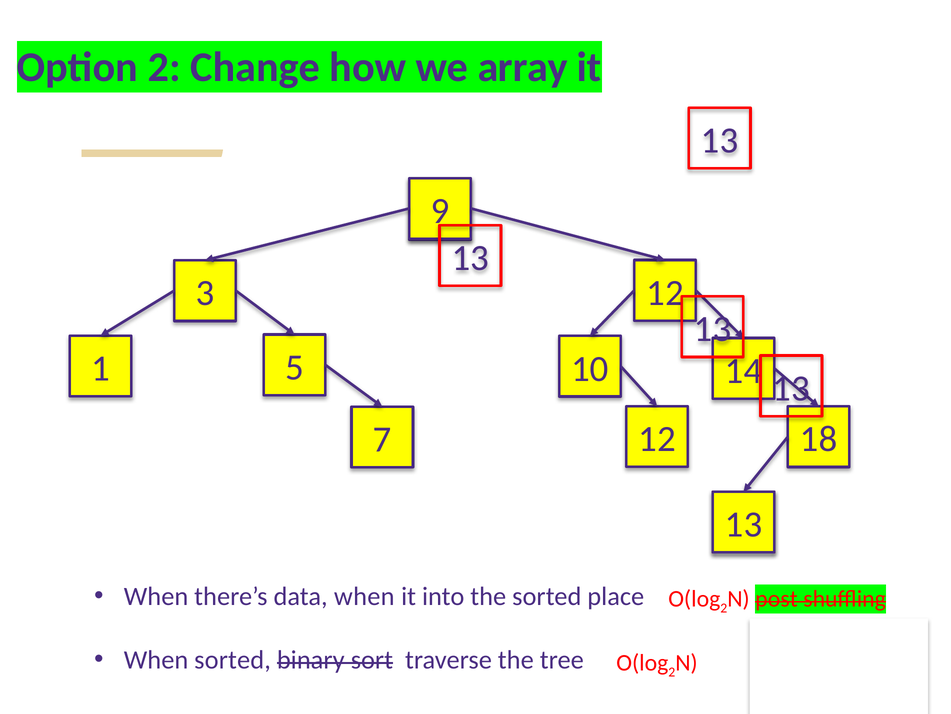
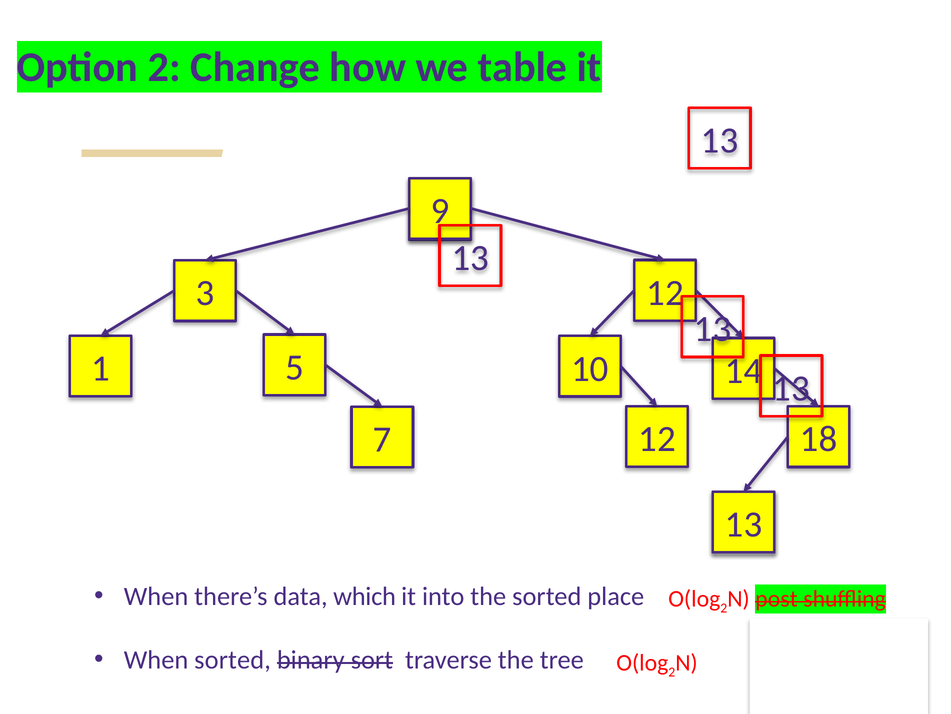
array: array -> table
data when: when -> which
